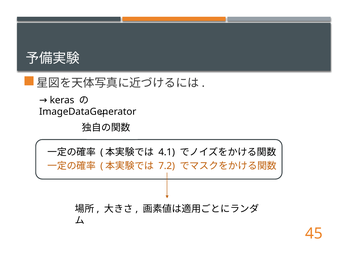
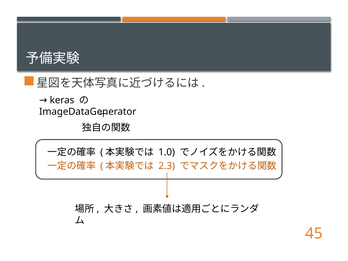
4.1: 4.1 -> 1.0
7.2: 7.2 -> 2.3
